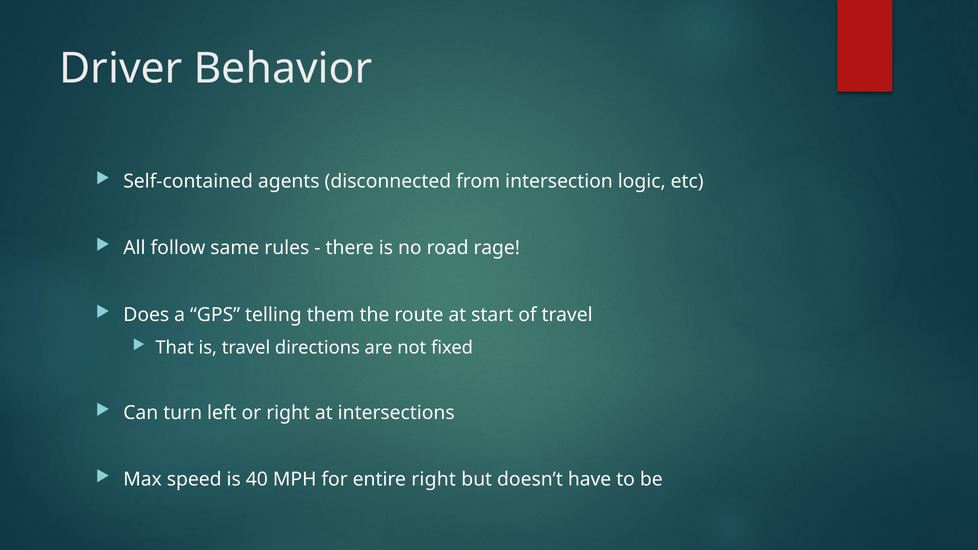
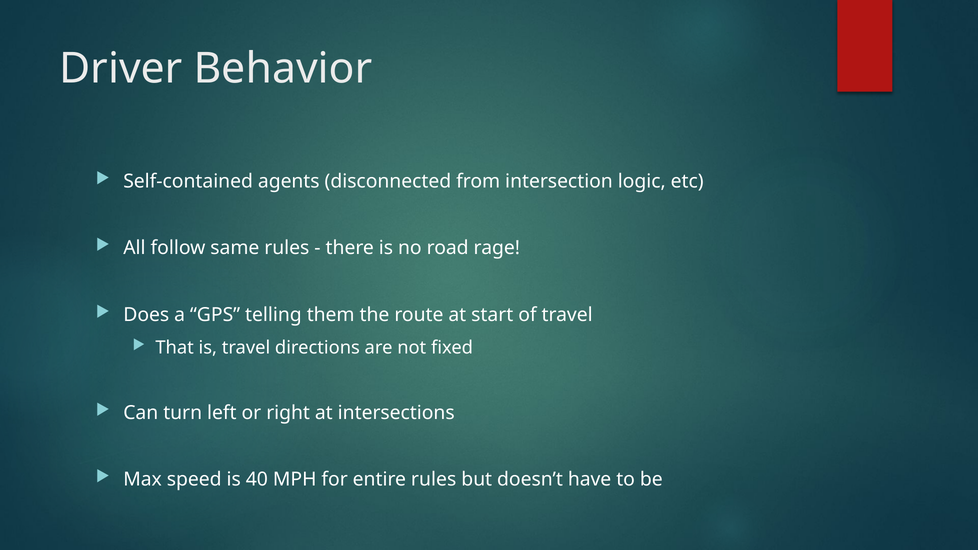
entire right: right -> rules
